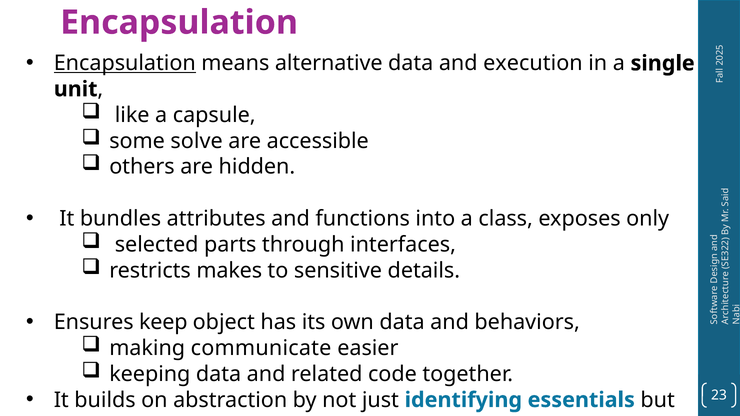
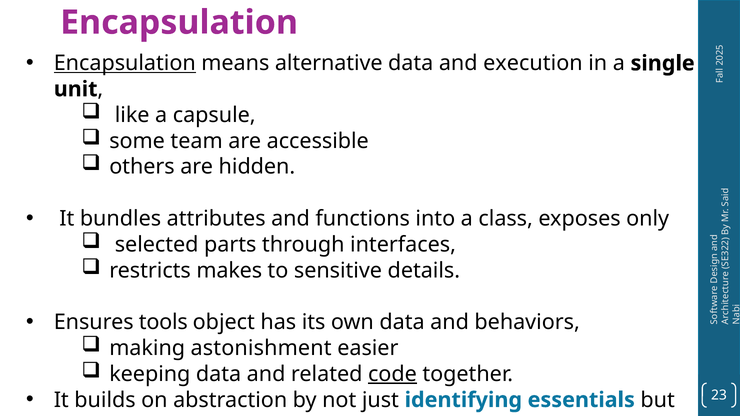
solve: solve -> team
keep: keep -> tools
communicate: communicate -> astonishment
code underline: none -> present
